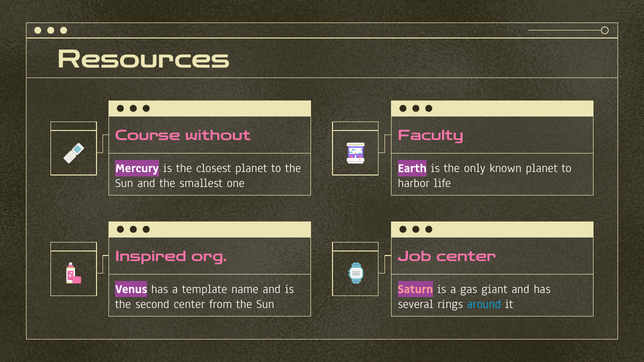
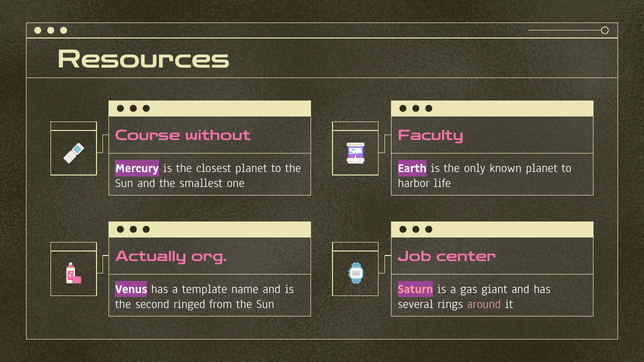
Inspired: Inspired -> Actually
second center: center -> ringed
around colour: light blue -> pink
